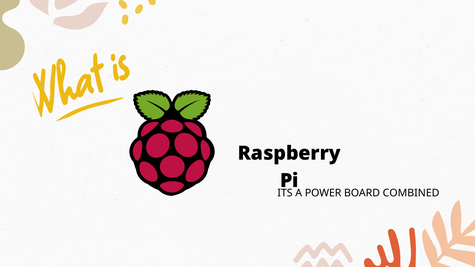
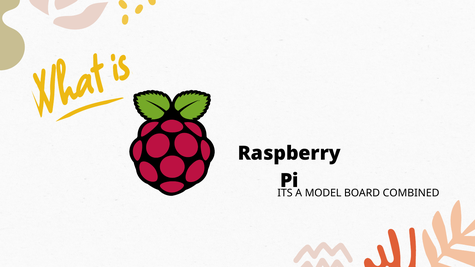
POWER: POWER -> MODEL
